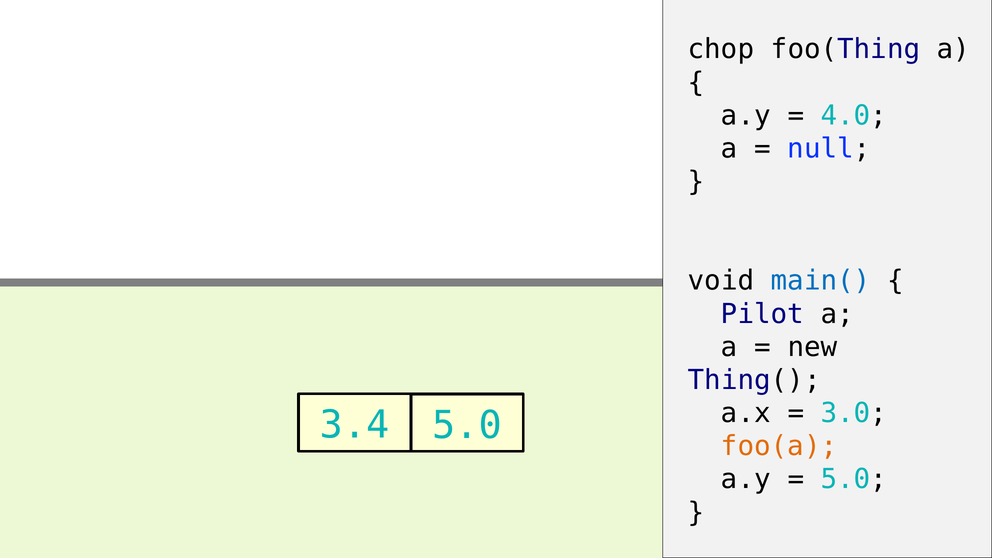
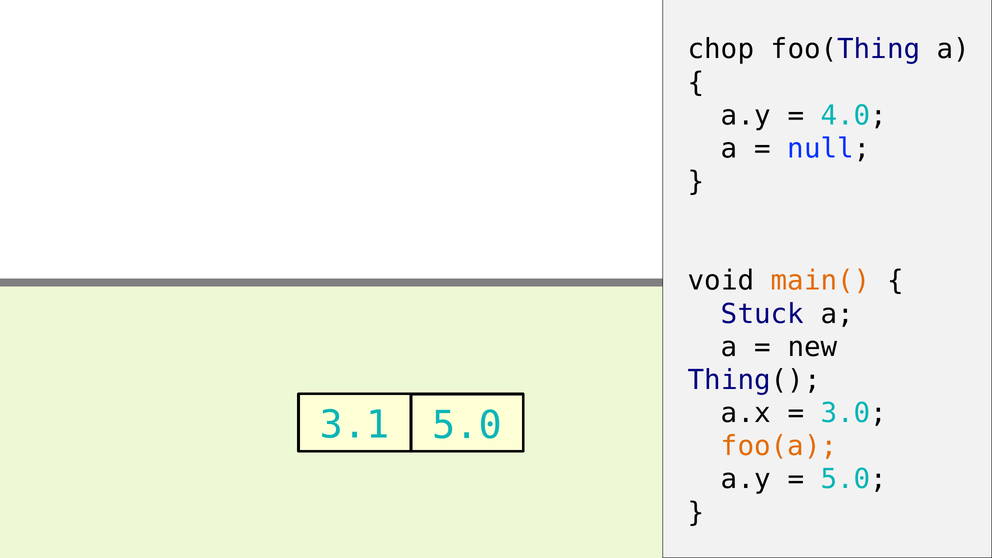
main( colour: blue -> orange
Pilot: Pilot -> Stuck
3.4: 3.4 -> 3.1
